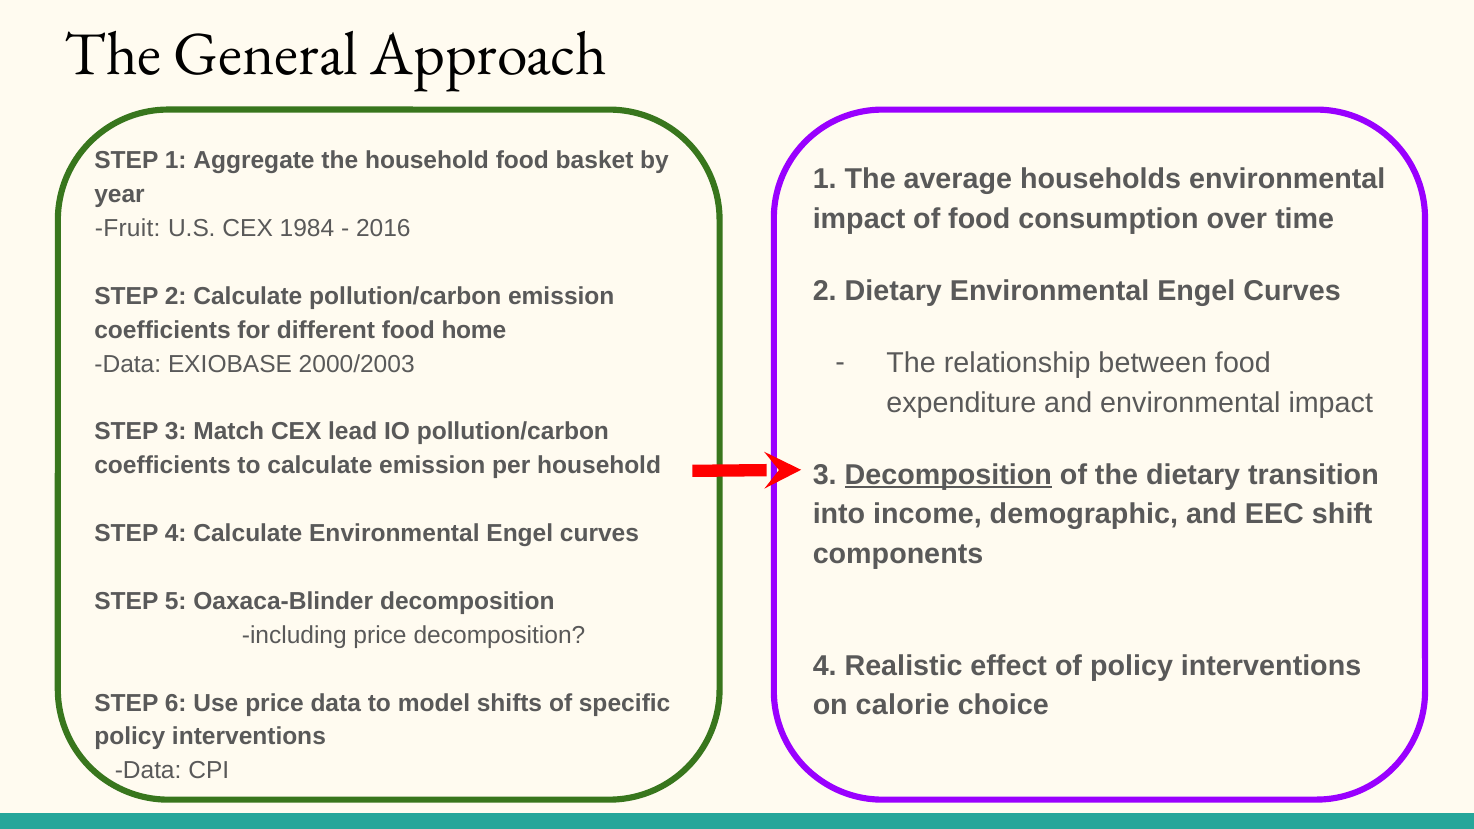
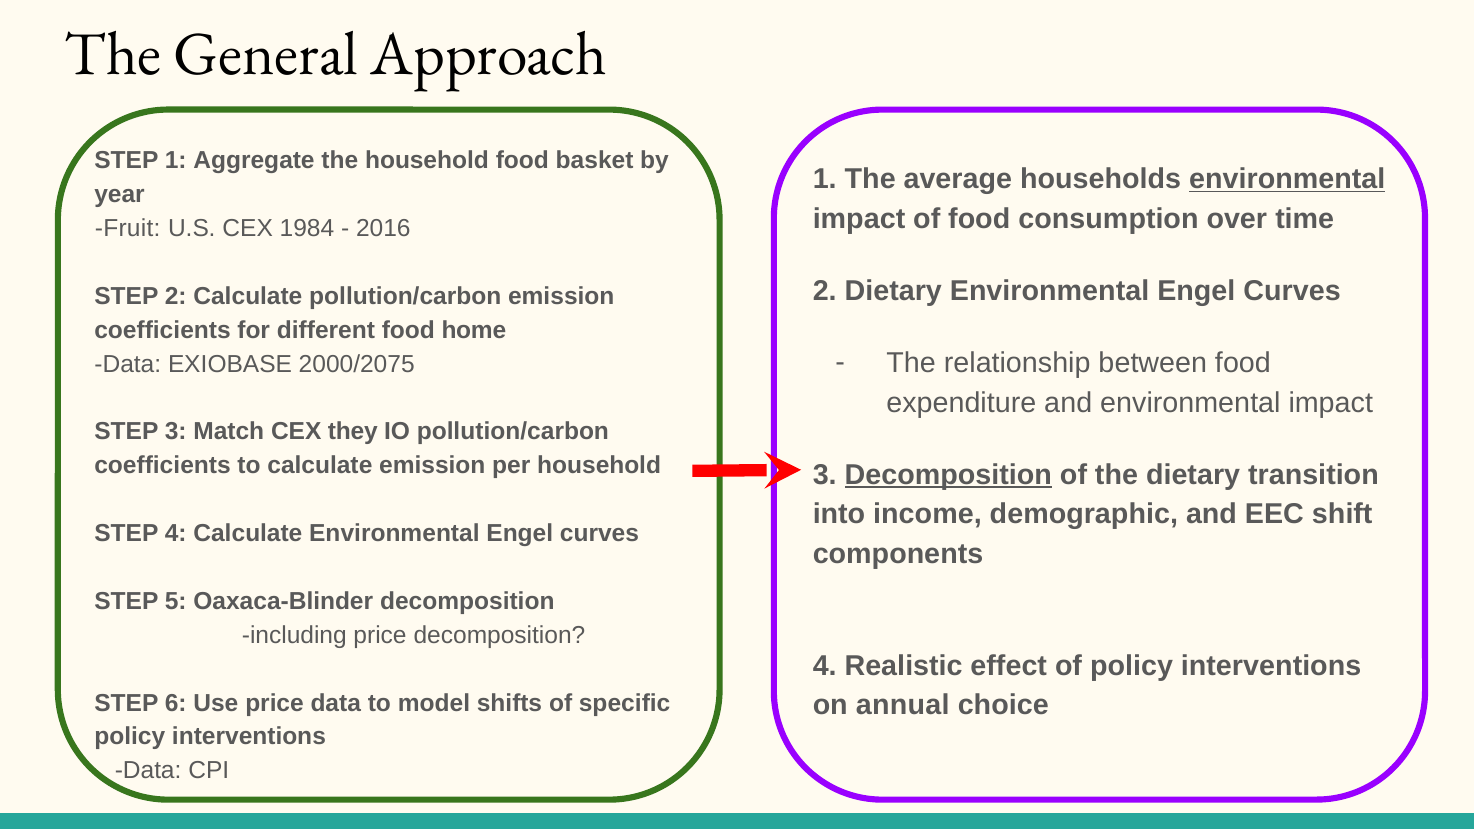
environmental at (1287, 179) underline: none -> present
2000/2003: 2000/2003 -> 2000/2075
lead: lead -> they
calorie: calorie -> annual
